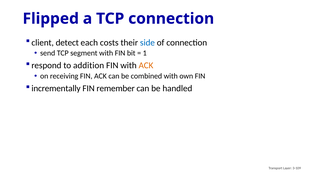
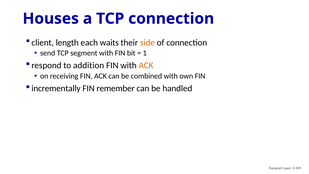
Flipped: Flipped -> Houses
detect: detect -> length
costs: costs -> waits
side colour: blue -> orange
